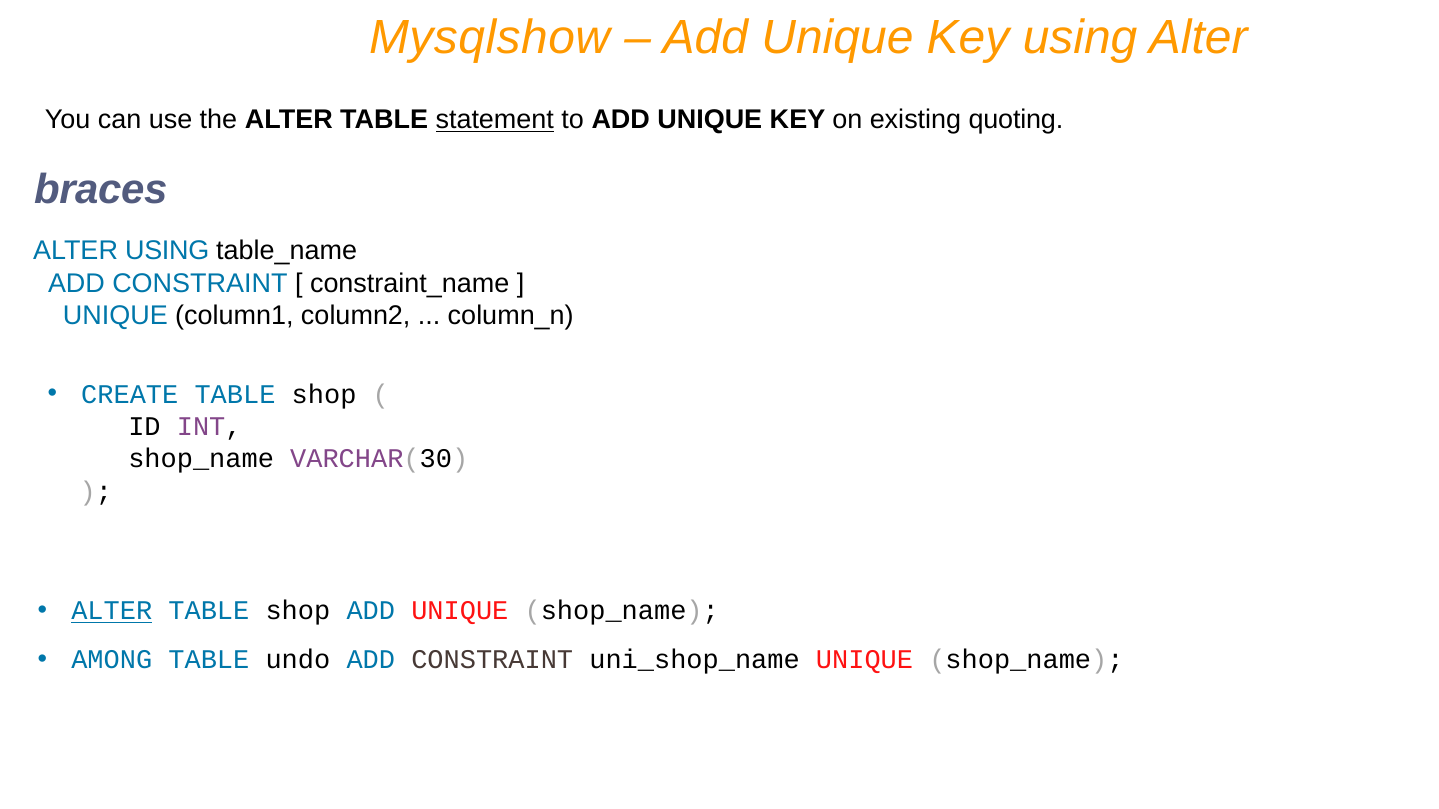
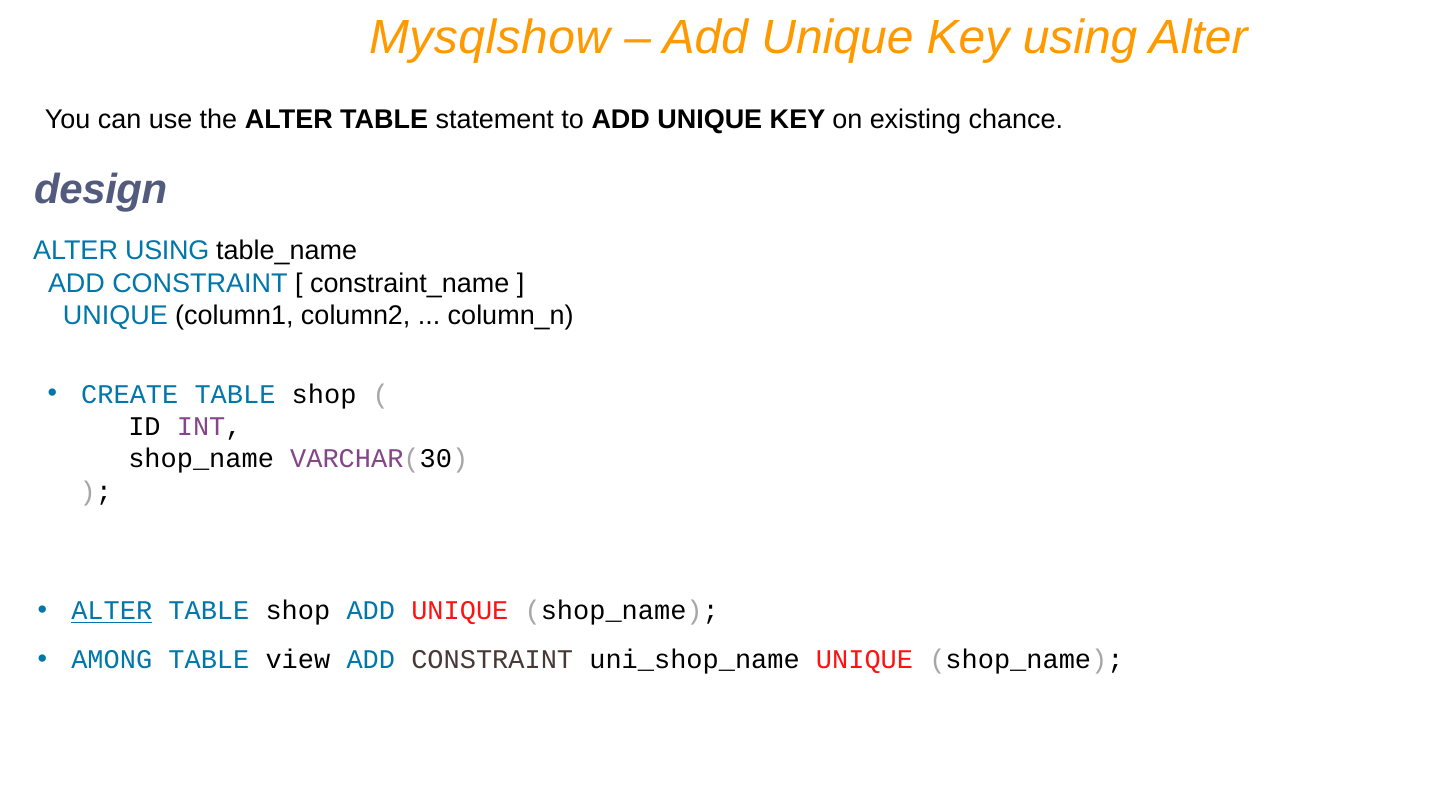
statement underline: present -> none
quoting: quoting -> chance
braces: braces -> design
undo: undo -> view
